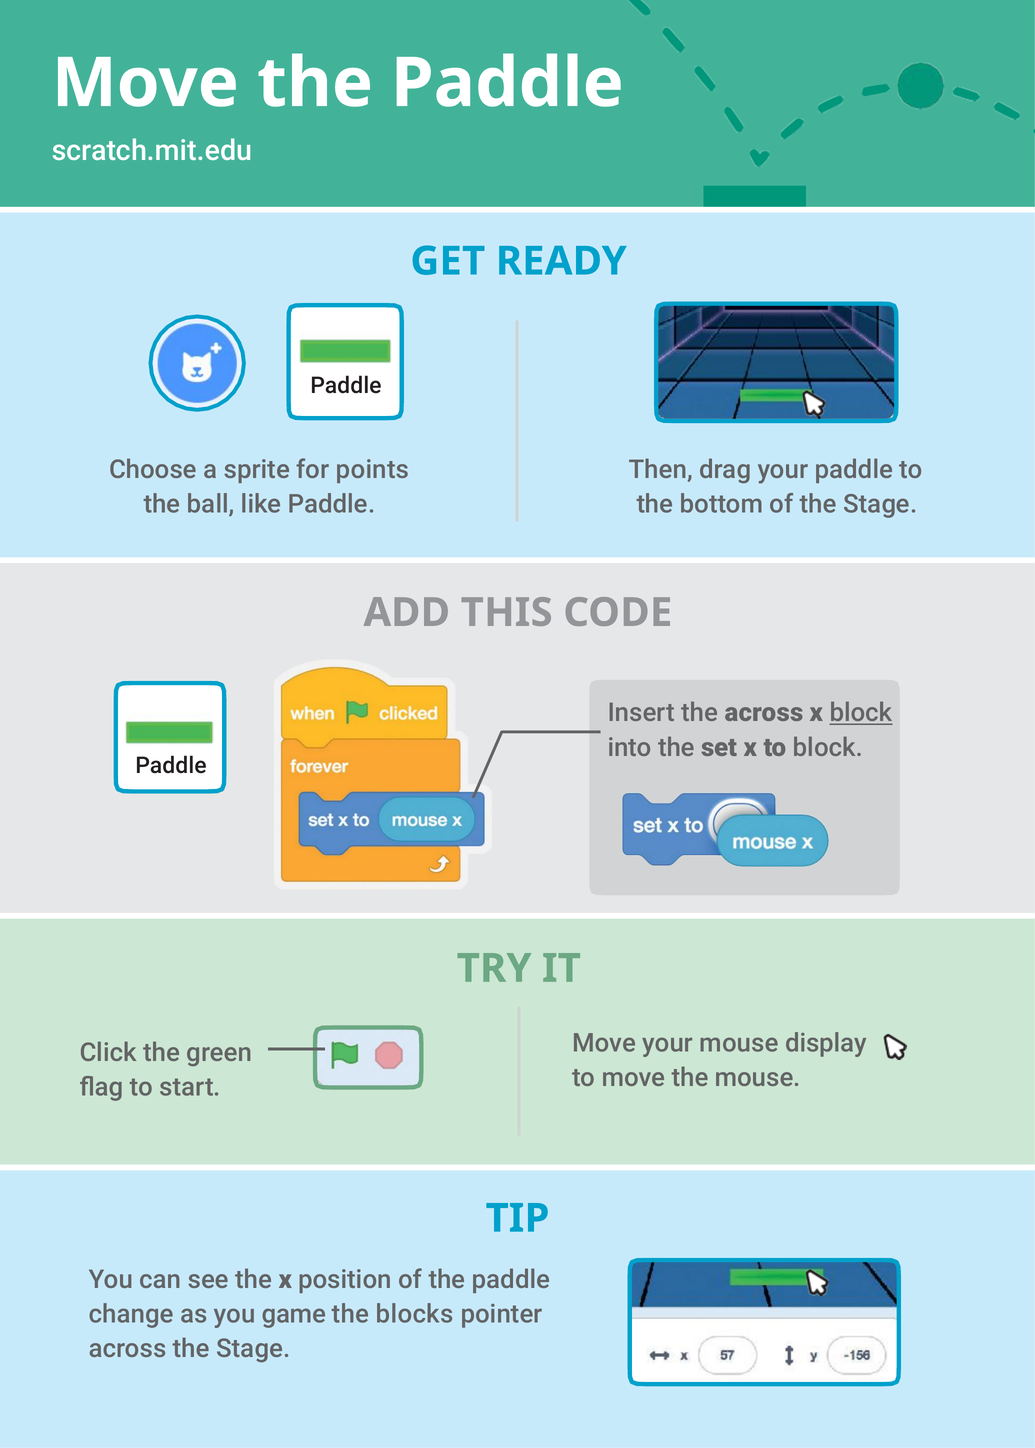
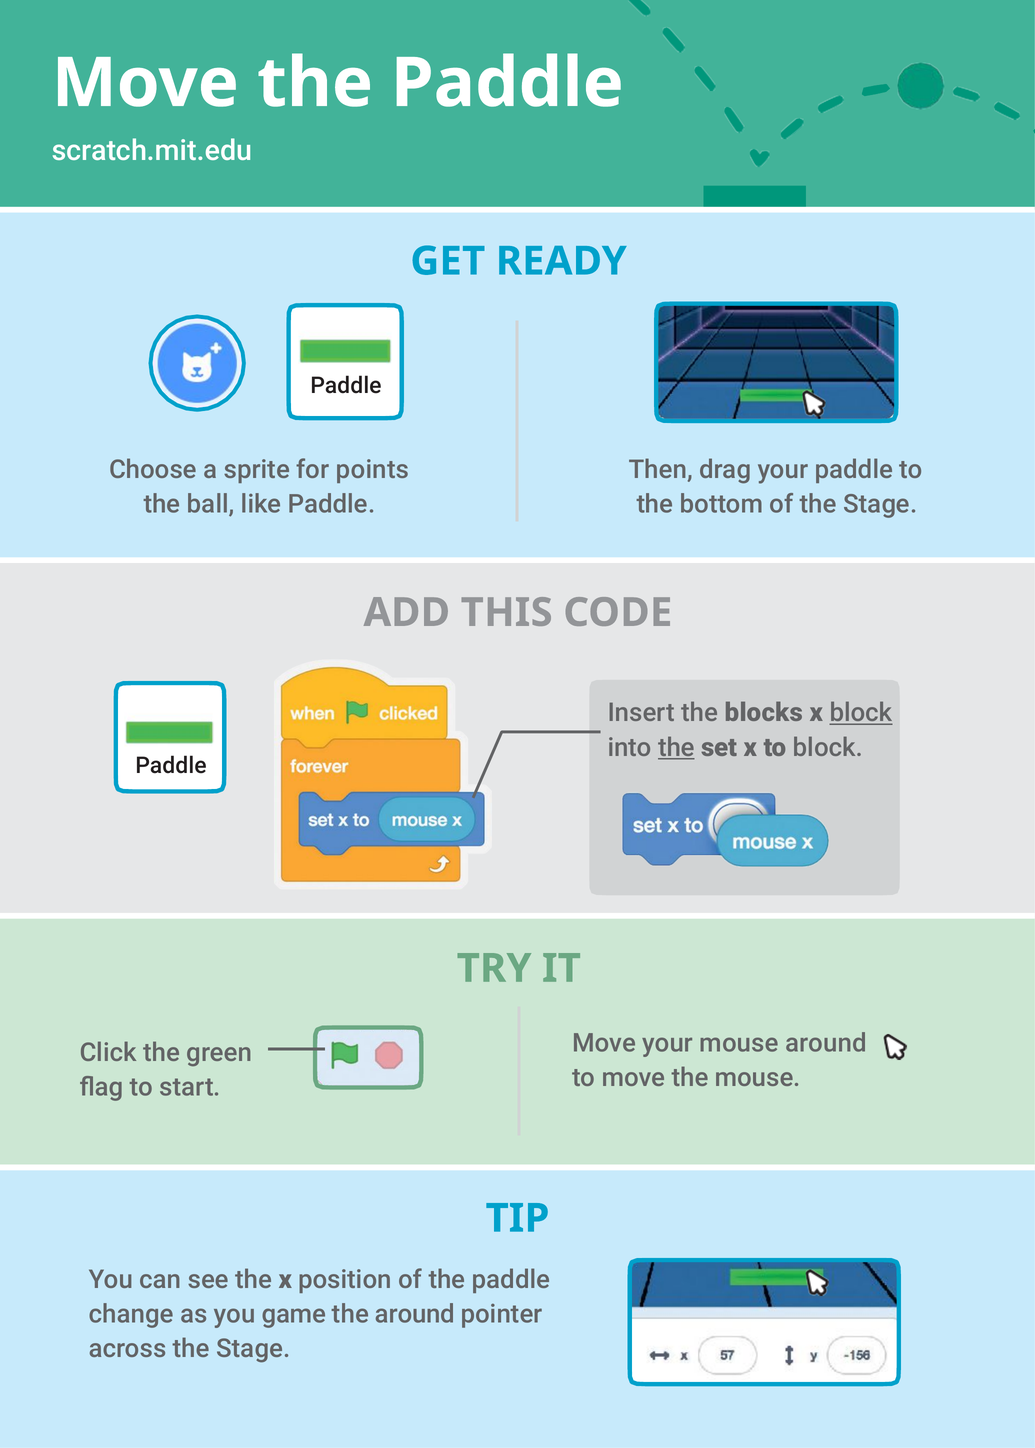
the across: across -> blocks
the at (676, 748) underline: none -> present
mouse display: display -> around
the blocks: blocks -> around
